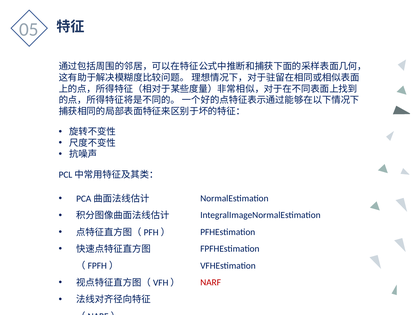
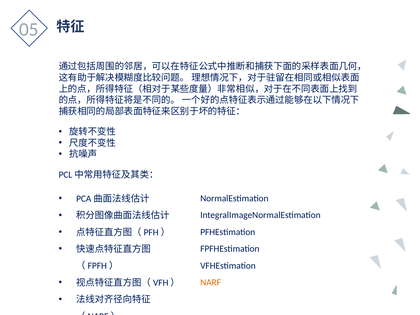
NARF colour: red -> orange
